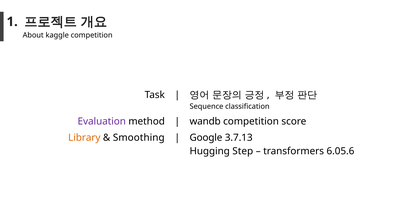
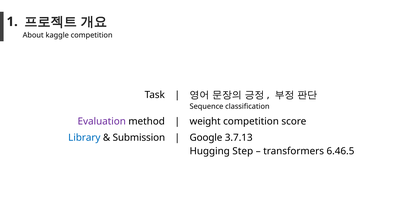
wandb: wandb -> weight
Library colour: orange -> blue
Smoothing: Smoothing -> Submission
6.05.6: 6.05.6 -> 6.46.5
